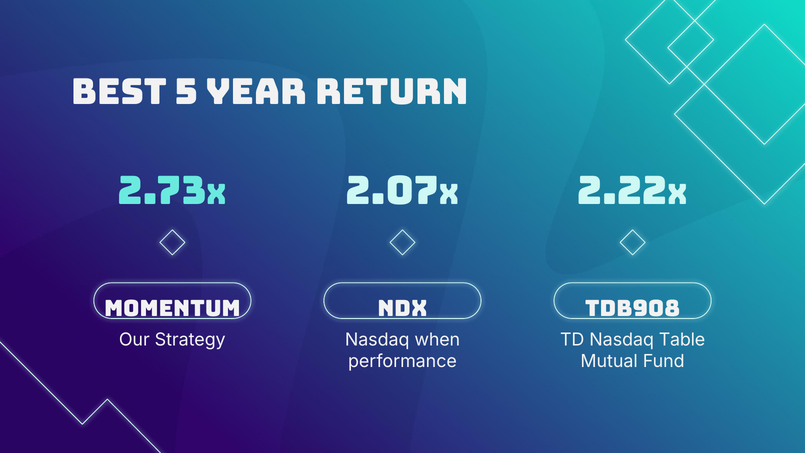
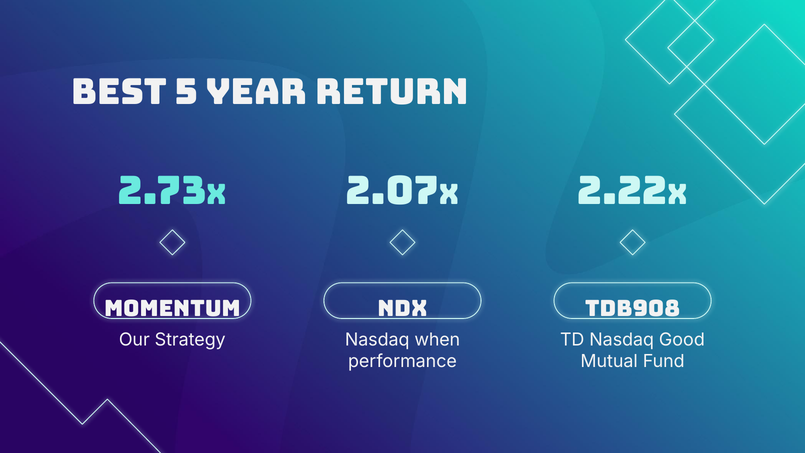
Table: Table -> Good
